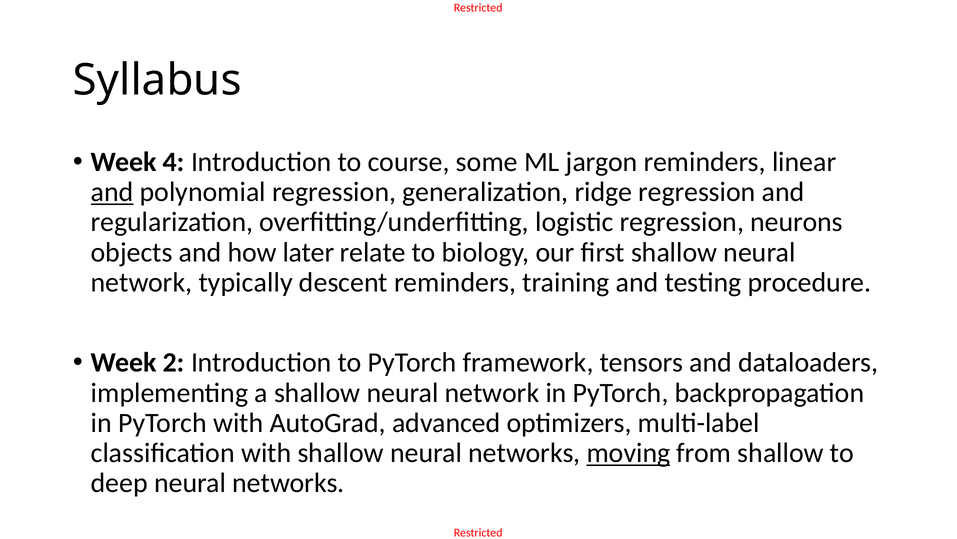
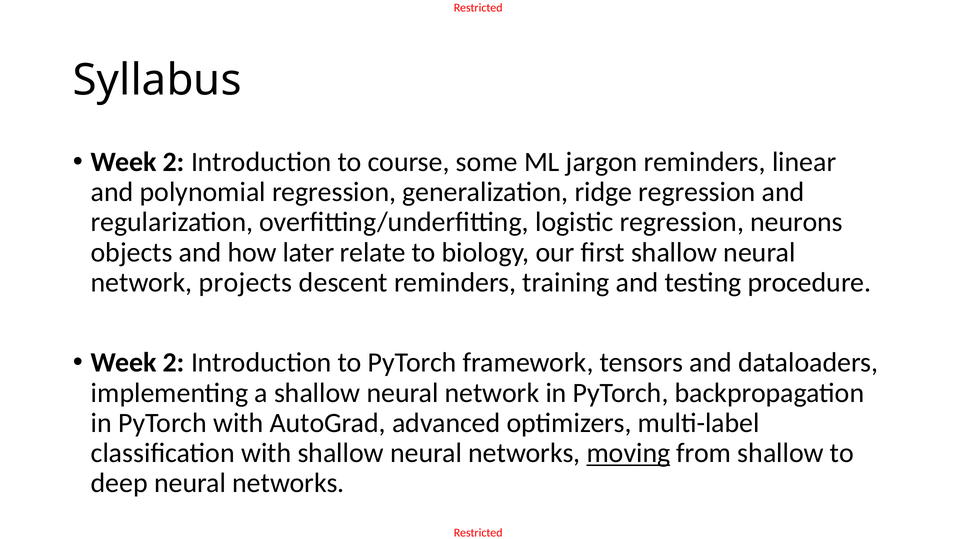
4 at (174, 162): 4 -> 2
and at (112, 192) underline: present -> none
typically: typically -> projects
